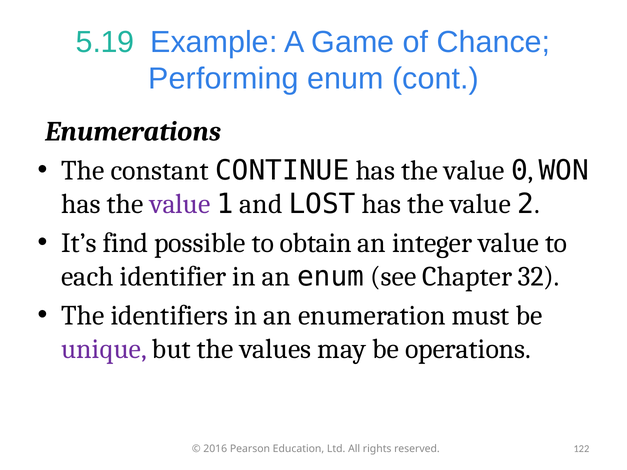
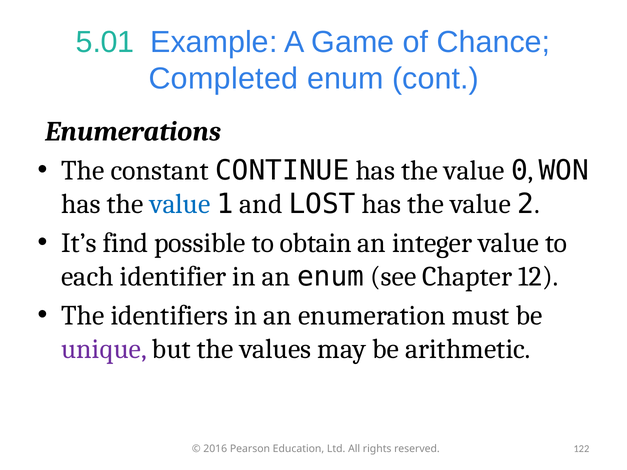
5.19: 5.19 -> 5.01
Performing: Performing -> Completed
value at (180, 204) colour: purple -> blue
32: 32 -> 12
operations: operations -> arithmetic
